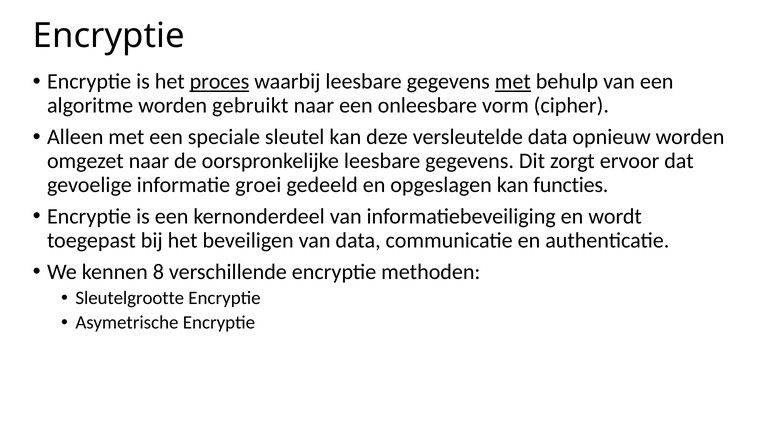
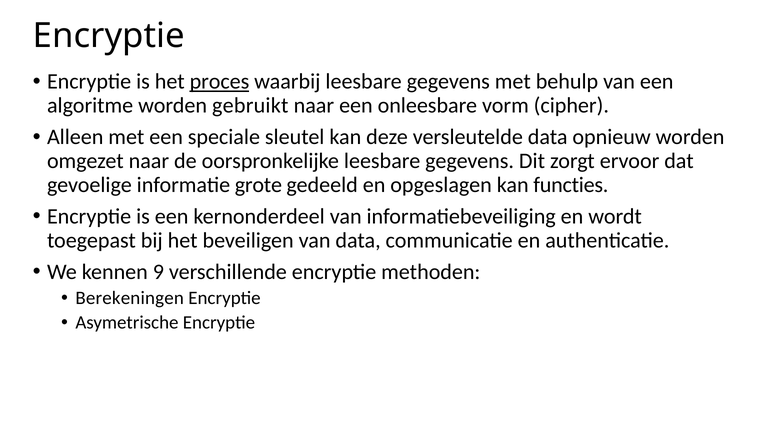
met at (513, 82) underline: present -> none
groei: groei -> grote
8: 8 -> 9
Sleutelgrootte: Sleutelgrootte -> Berekeningen
